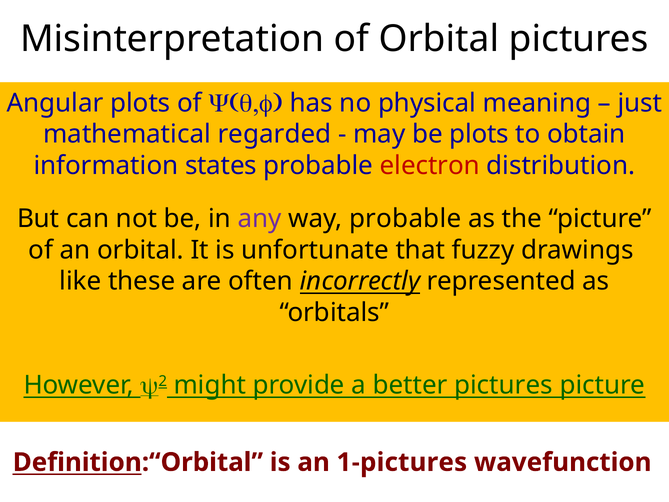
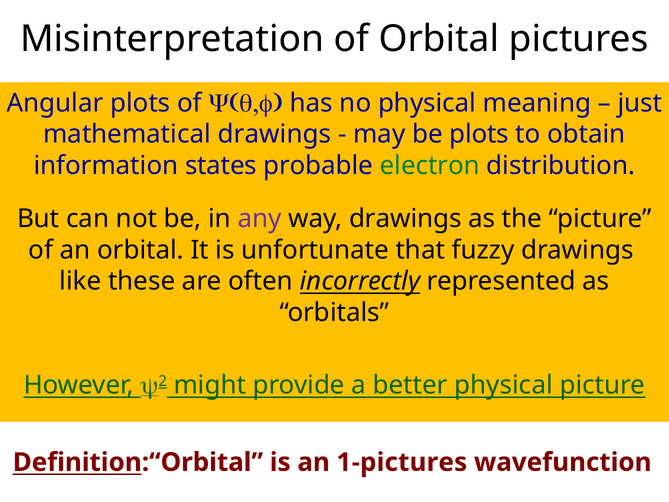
mathematical regarded: regarded -> drawings
electron colour: red -> green
way probable: probable -> drawings
better pictures: pictures -> physical
